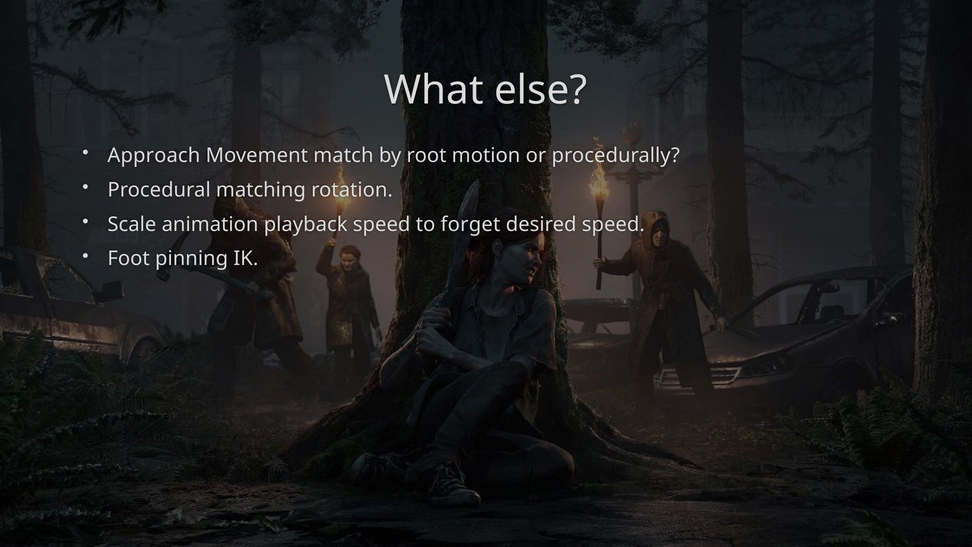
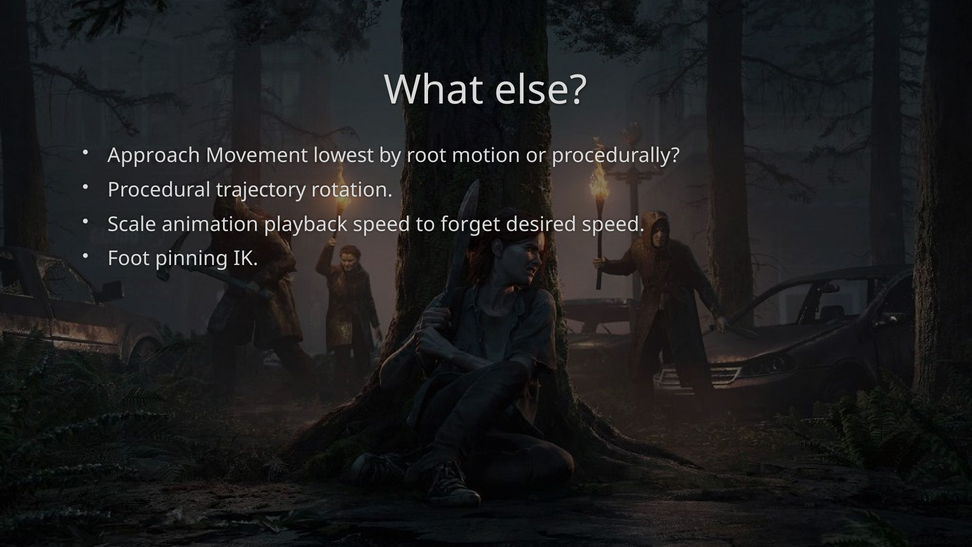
match: match -> lowest
matching: matching -> trajectory
